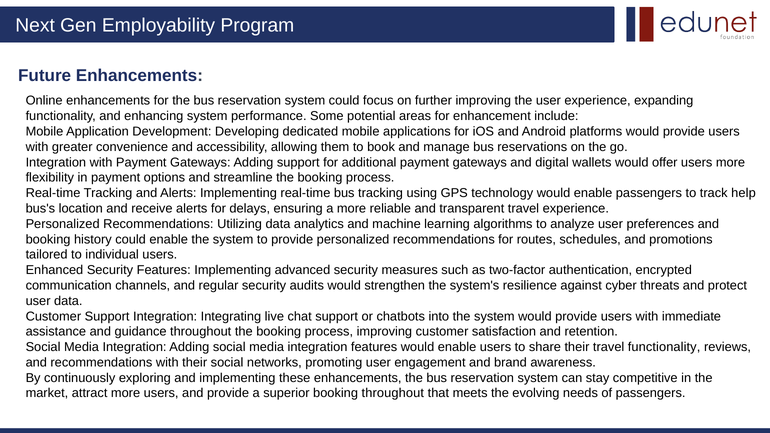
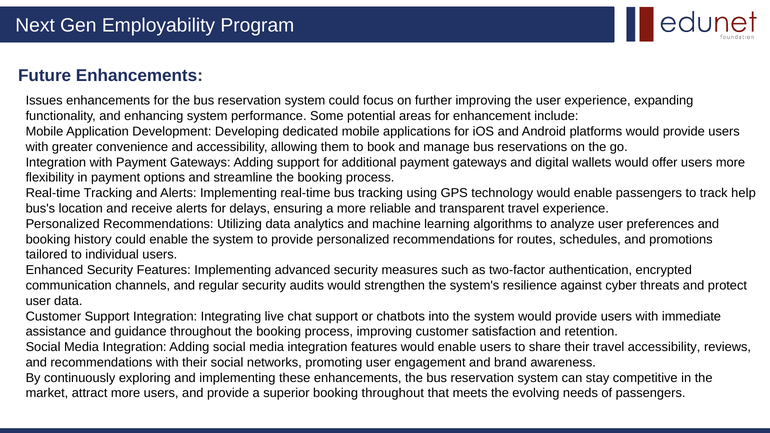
Online: Online -> Issues
travel functionality: functionality -> accessibility
